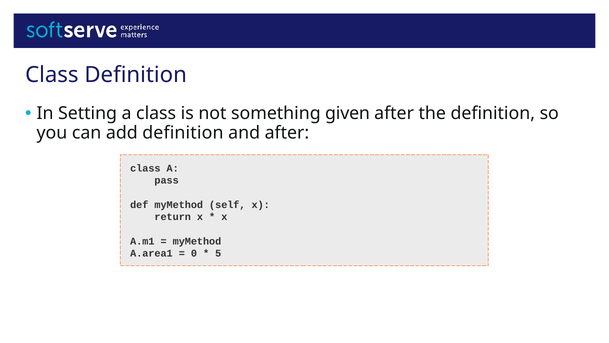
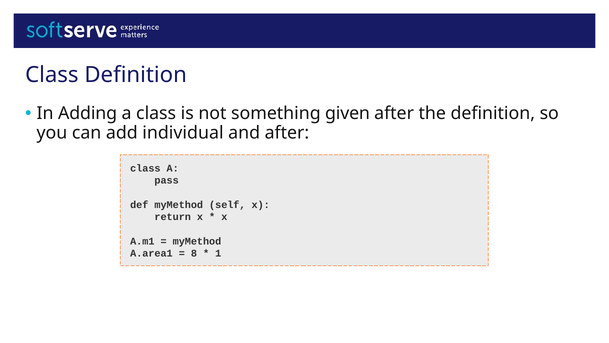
Setting: Setting -> Adding
add definition: definition -> individual
0: 0 -> 8
5: 5 -> 1
